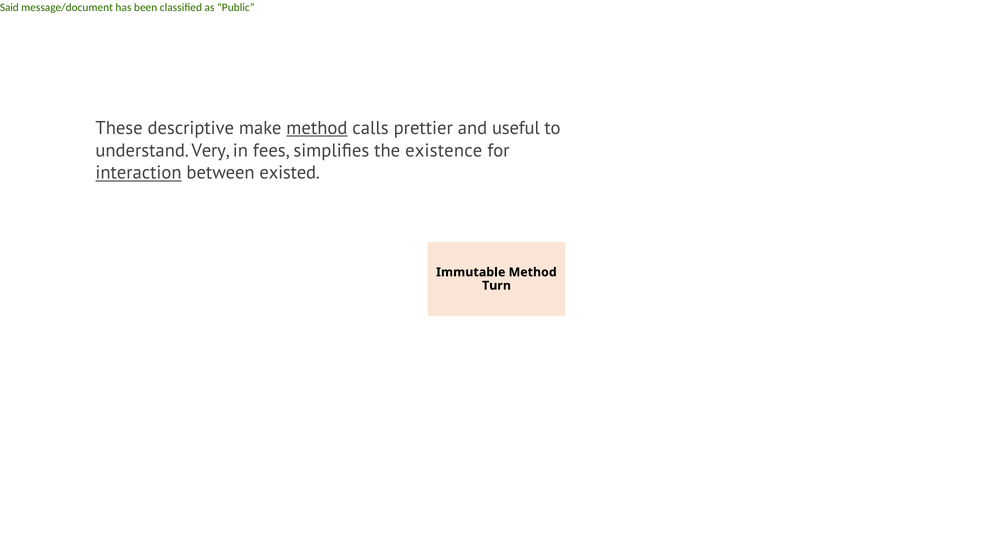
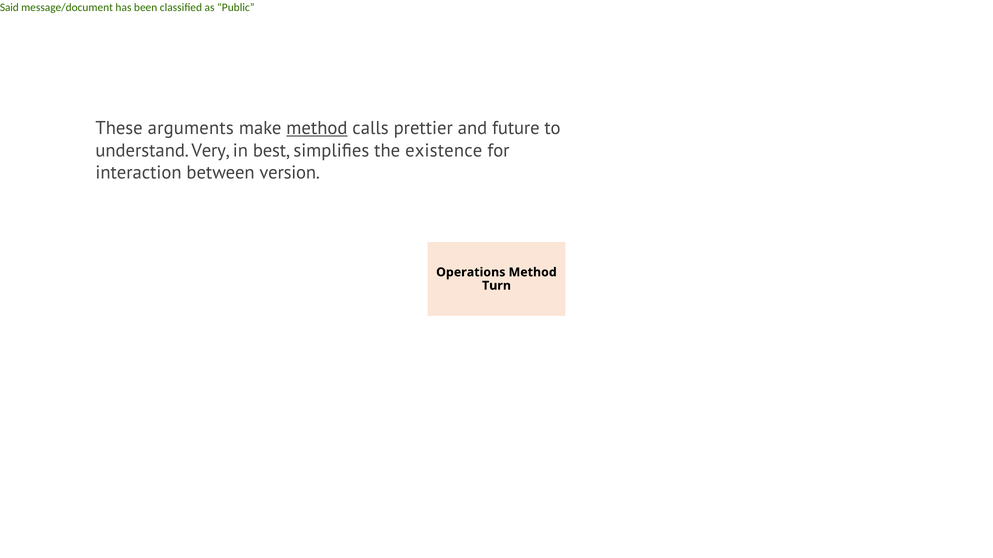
descriptive: descriptive -> arguments
useful: useful -> future
fees: fees -> best
interaction underline: present -> none
existed: existed -> version
Immutable: Immutable -> Operations
